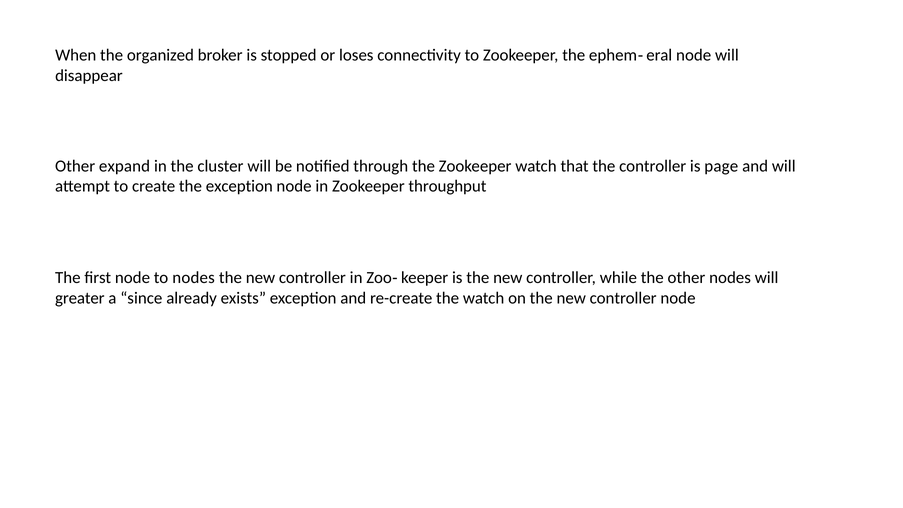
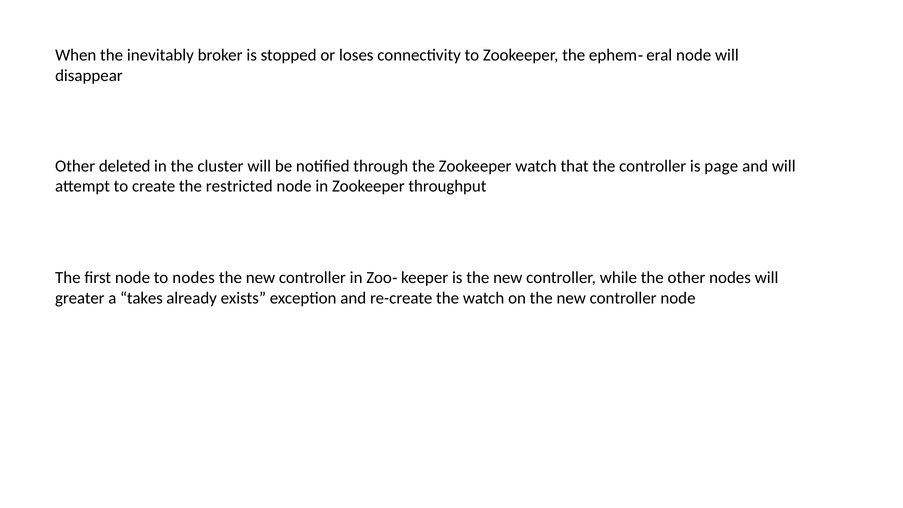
organized: organized -> inevitably
expand: expand -> deleted
the exception: exception -> restricted
since: since -> takes
